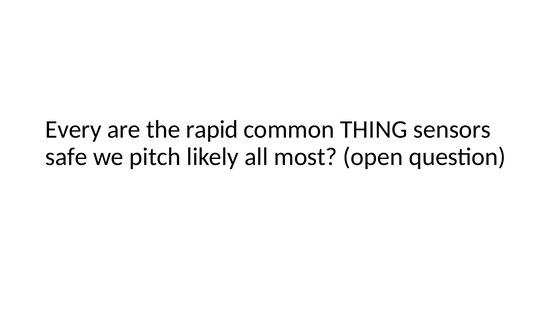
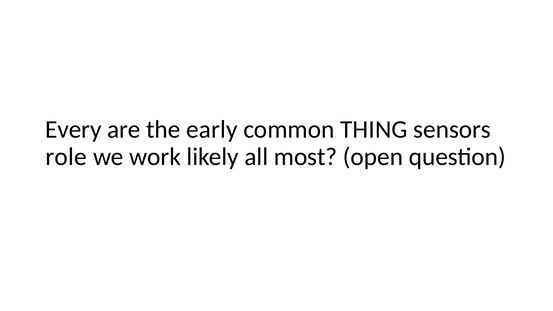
rapid: rapid -> early
safe: safe -> role
pitch: pitch -> work
